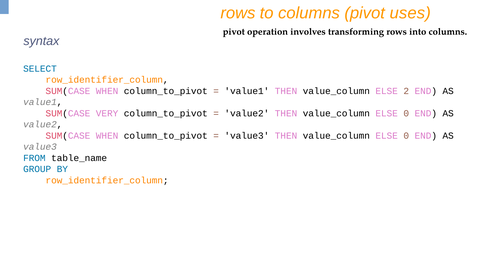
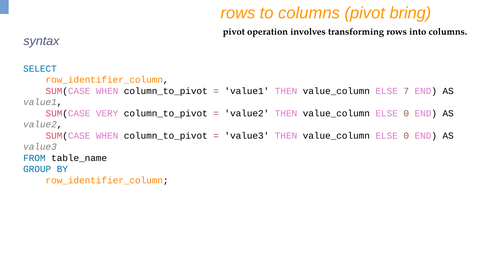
uses: uses -> bring
2: 2 -> 7
